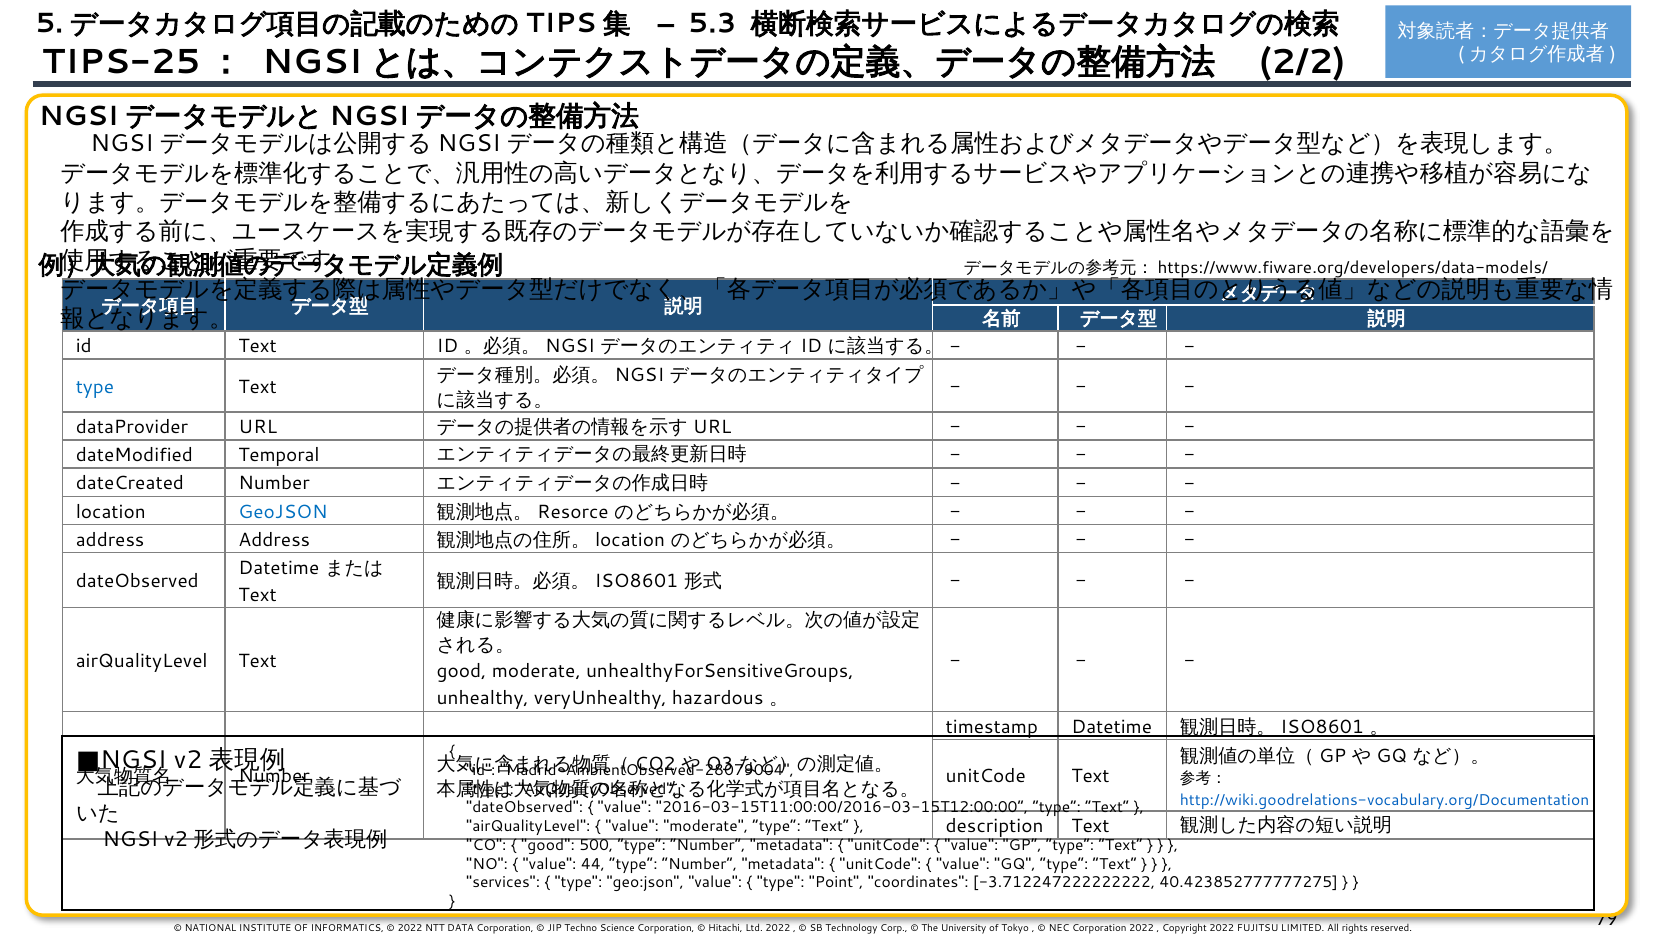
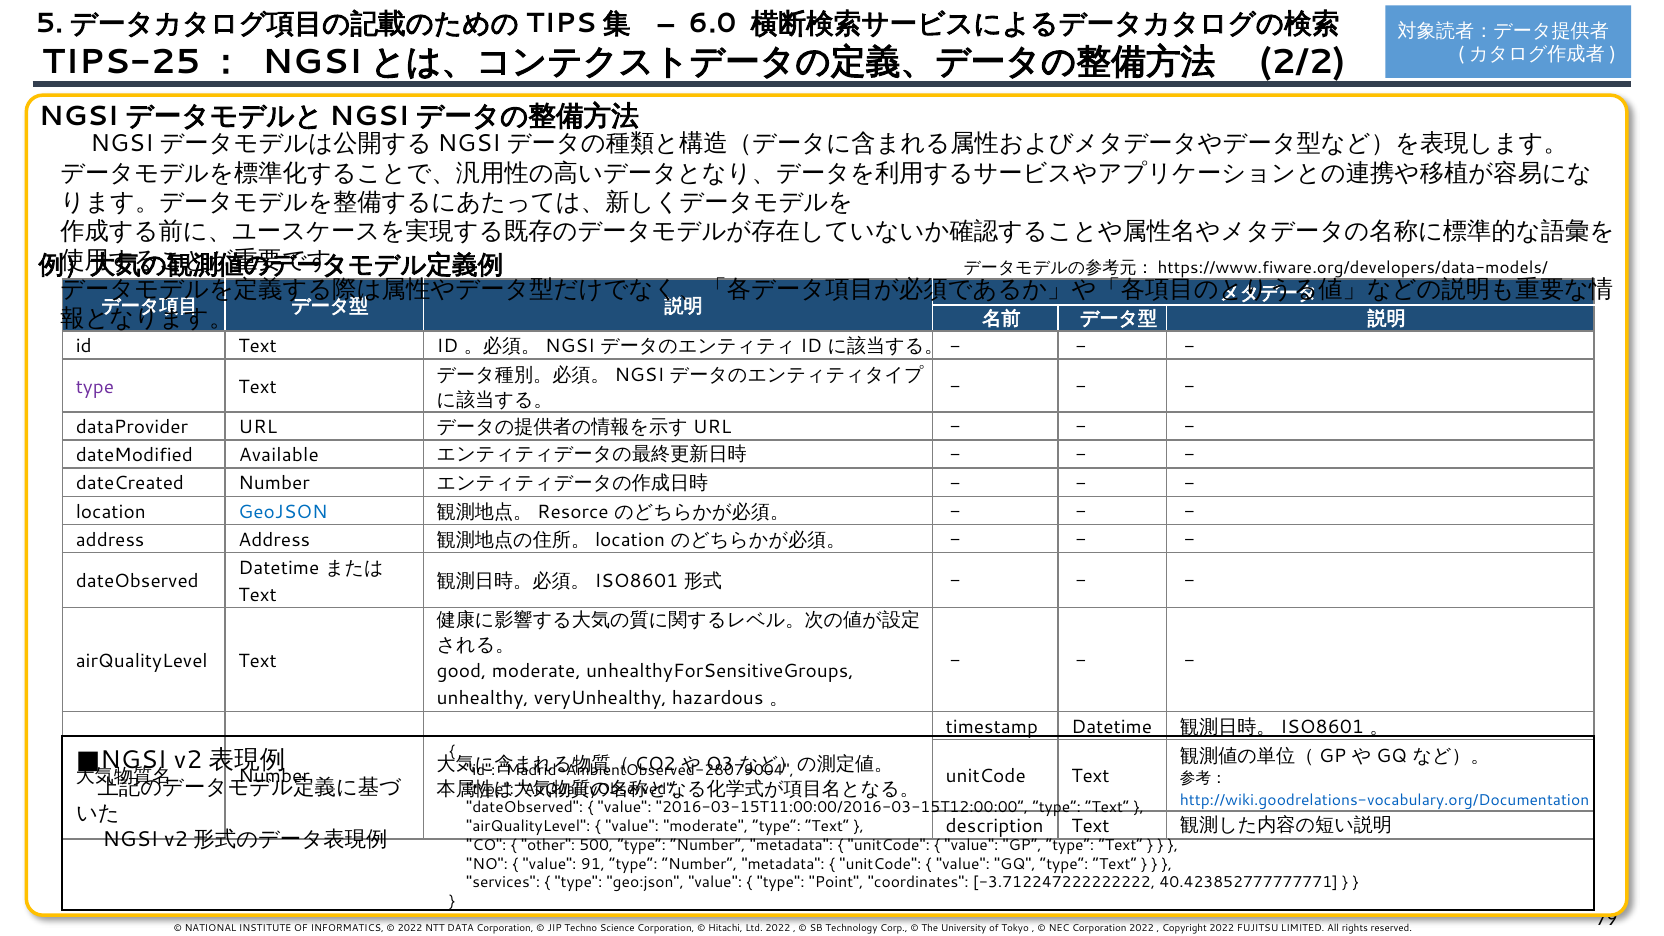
5.3: 5.3 -> 6.0
type at (95, 387) colour: blue -> purple
Temporal: Temporal -> Available
good at (548, 845): good -> other
44: 44 -> 91
40.423852777777275: 40.423852777777275 -> 40.423852777777771
